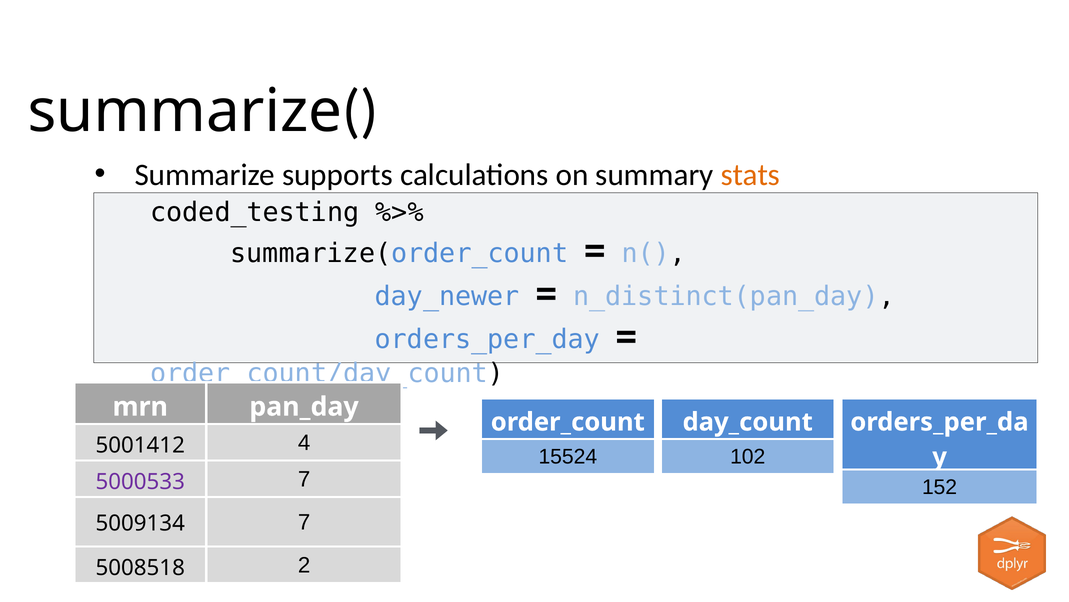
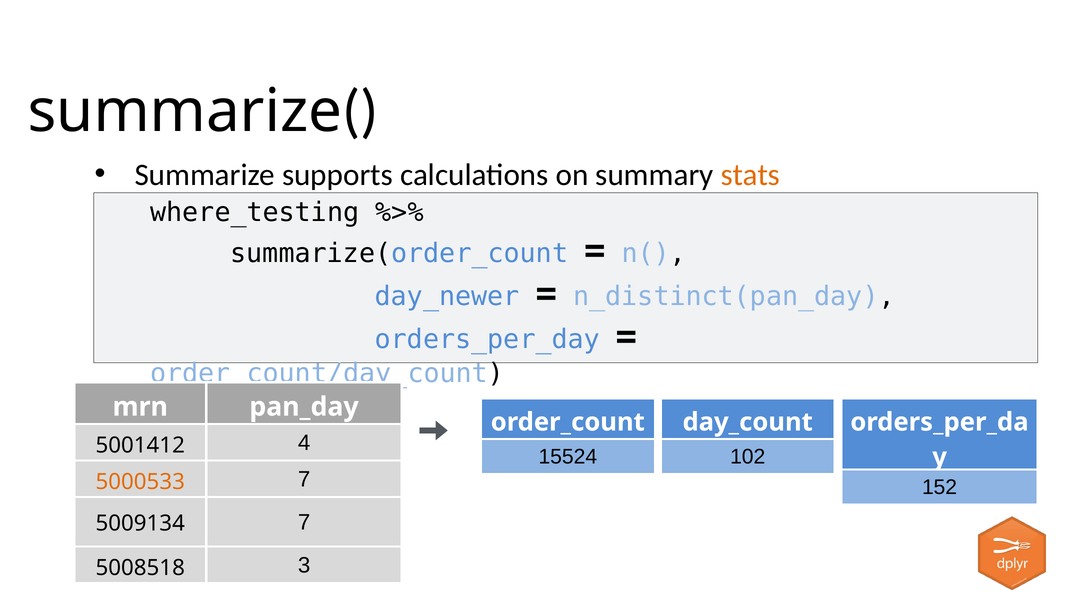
coded_testing: coded_testing -> where_testing
5000533 colour: purple -> orange
2: 2 -> 3
